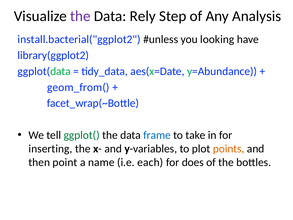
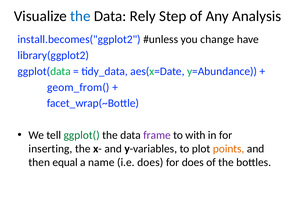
the at (80, 16) colour: purple -> blue
install.bacterial("ggplot2: install.bacterial("ggplot2 -> install.becomes("ggplot2
looking: looking -> change
frame colour: blue -> purple
take: take -> with
point: point -> equal
i.e each: each -> does
